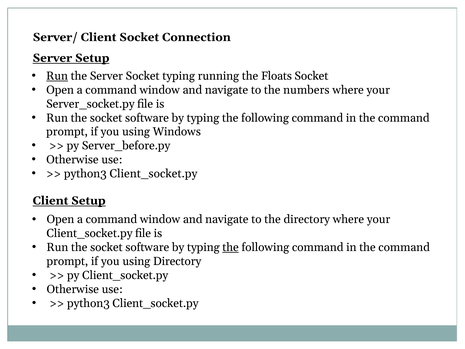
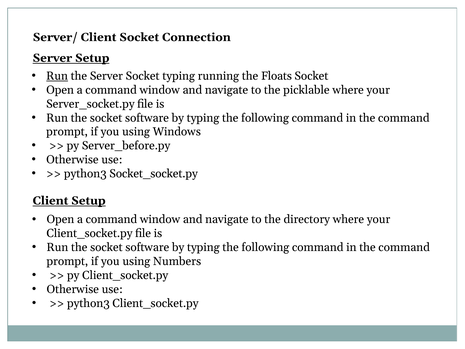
numbers: numbers -> picklable
Client_socket.py at (153, 174): Client_socket.py -> Socket_socket.py
the at (231, 247) underline: present -> none
using Directory: Directory -> Numbers
